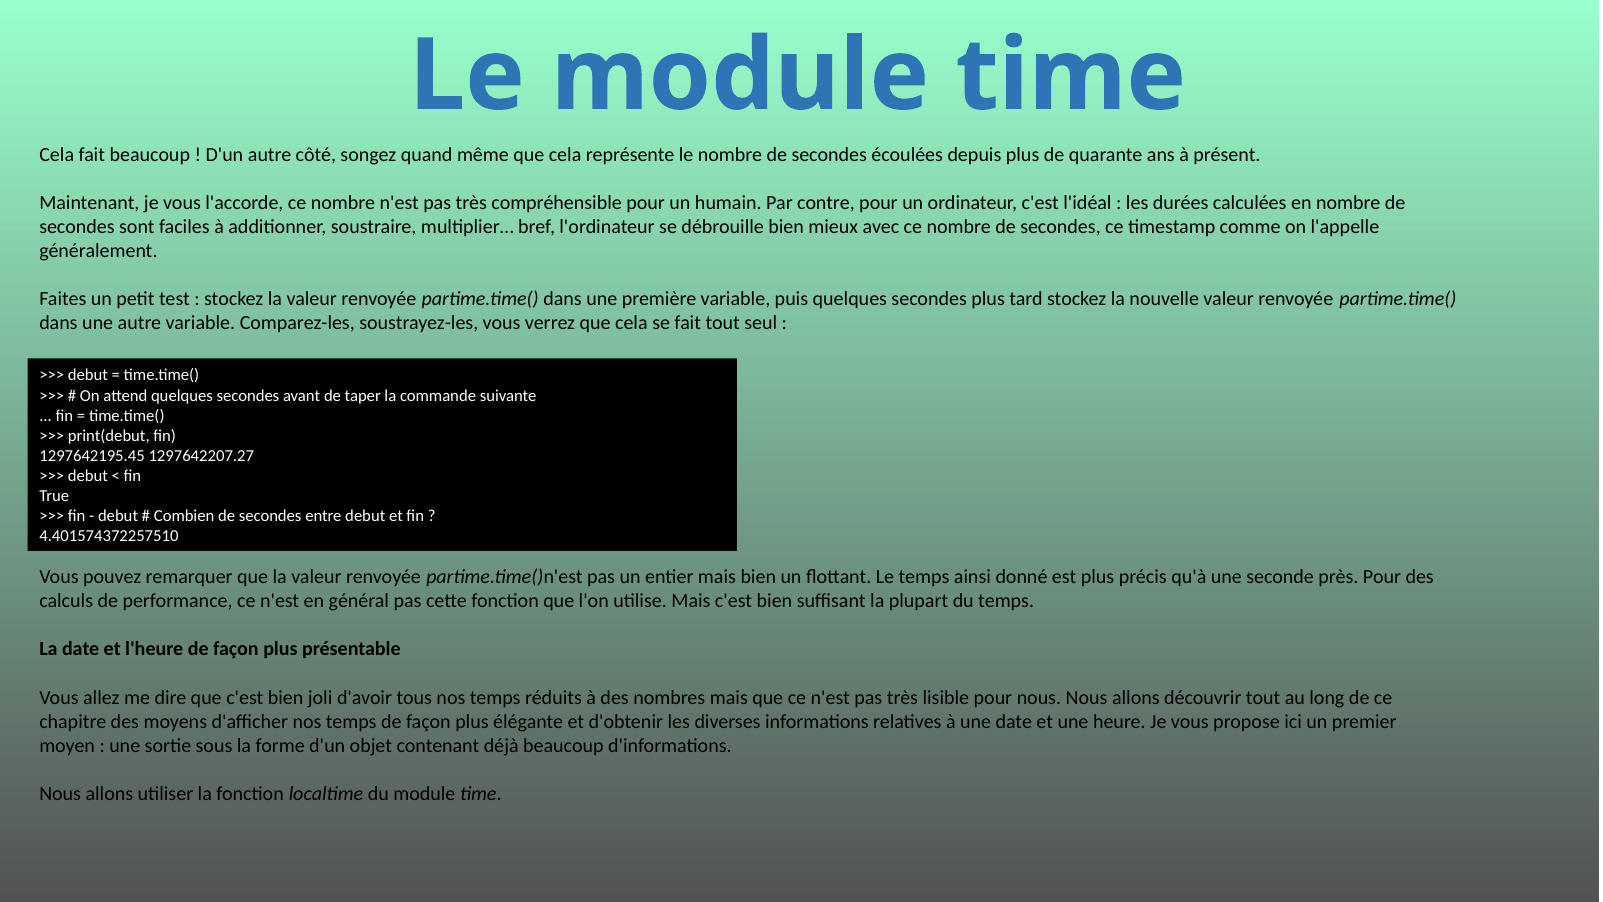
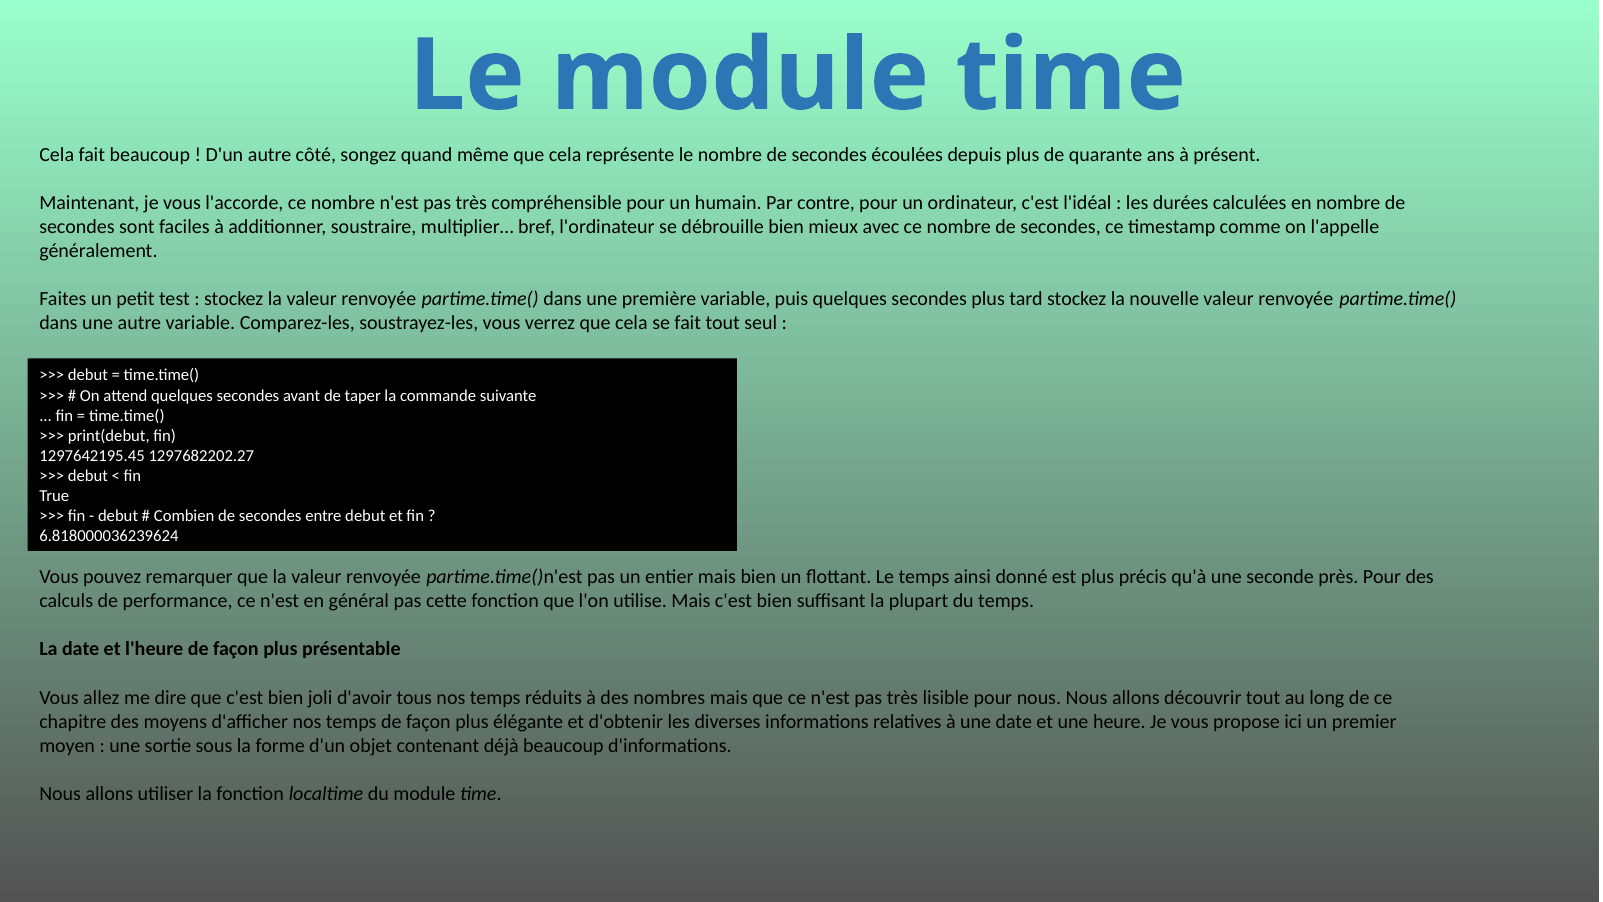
1297642207.27: 1297642207.27 -> 1297682202.27
4.401574372257510: 4.401574372257510 -> 6.818000036239624
